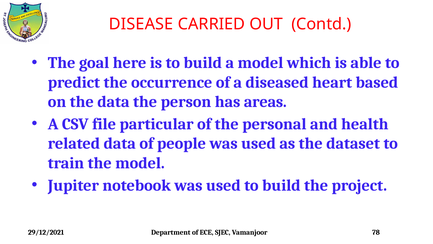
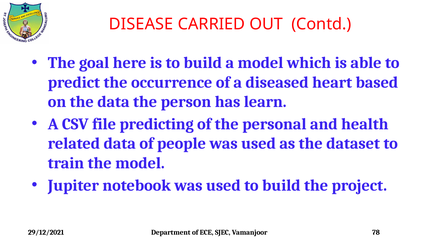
areas: areas -> learn
particular: particular -> predicting
